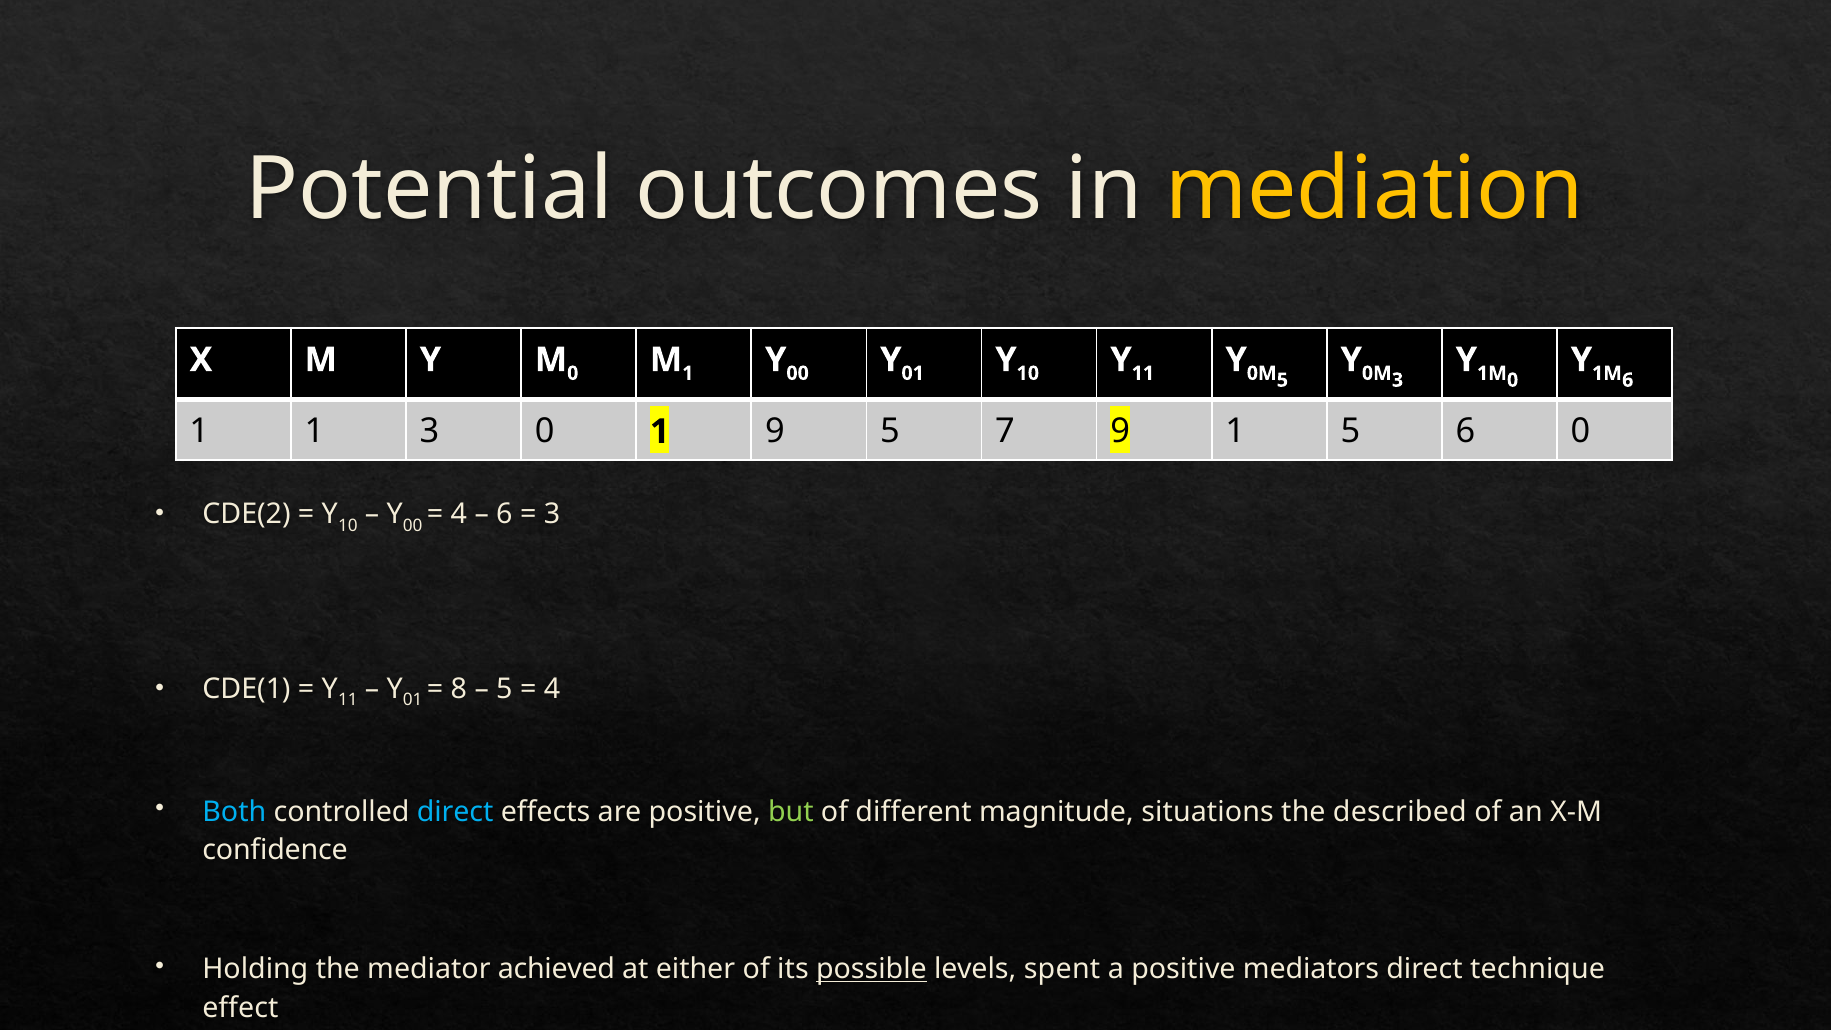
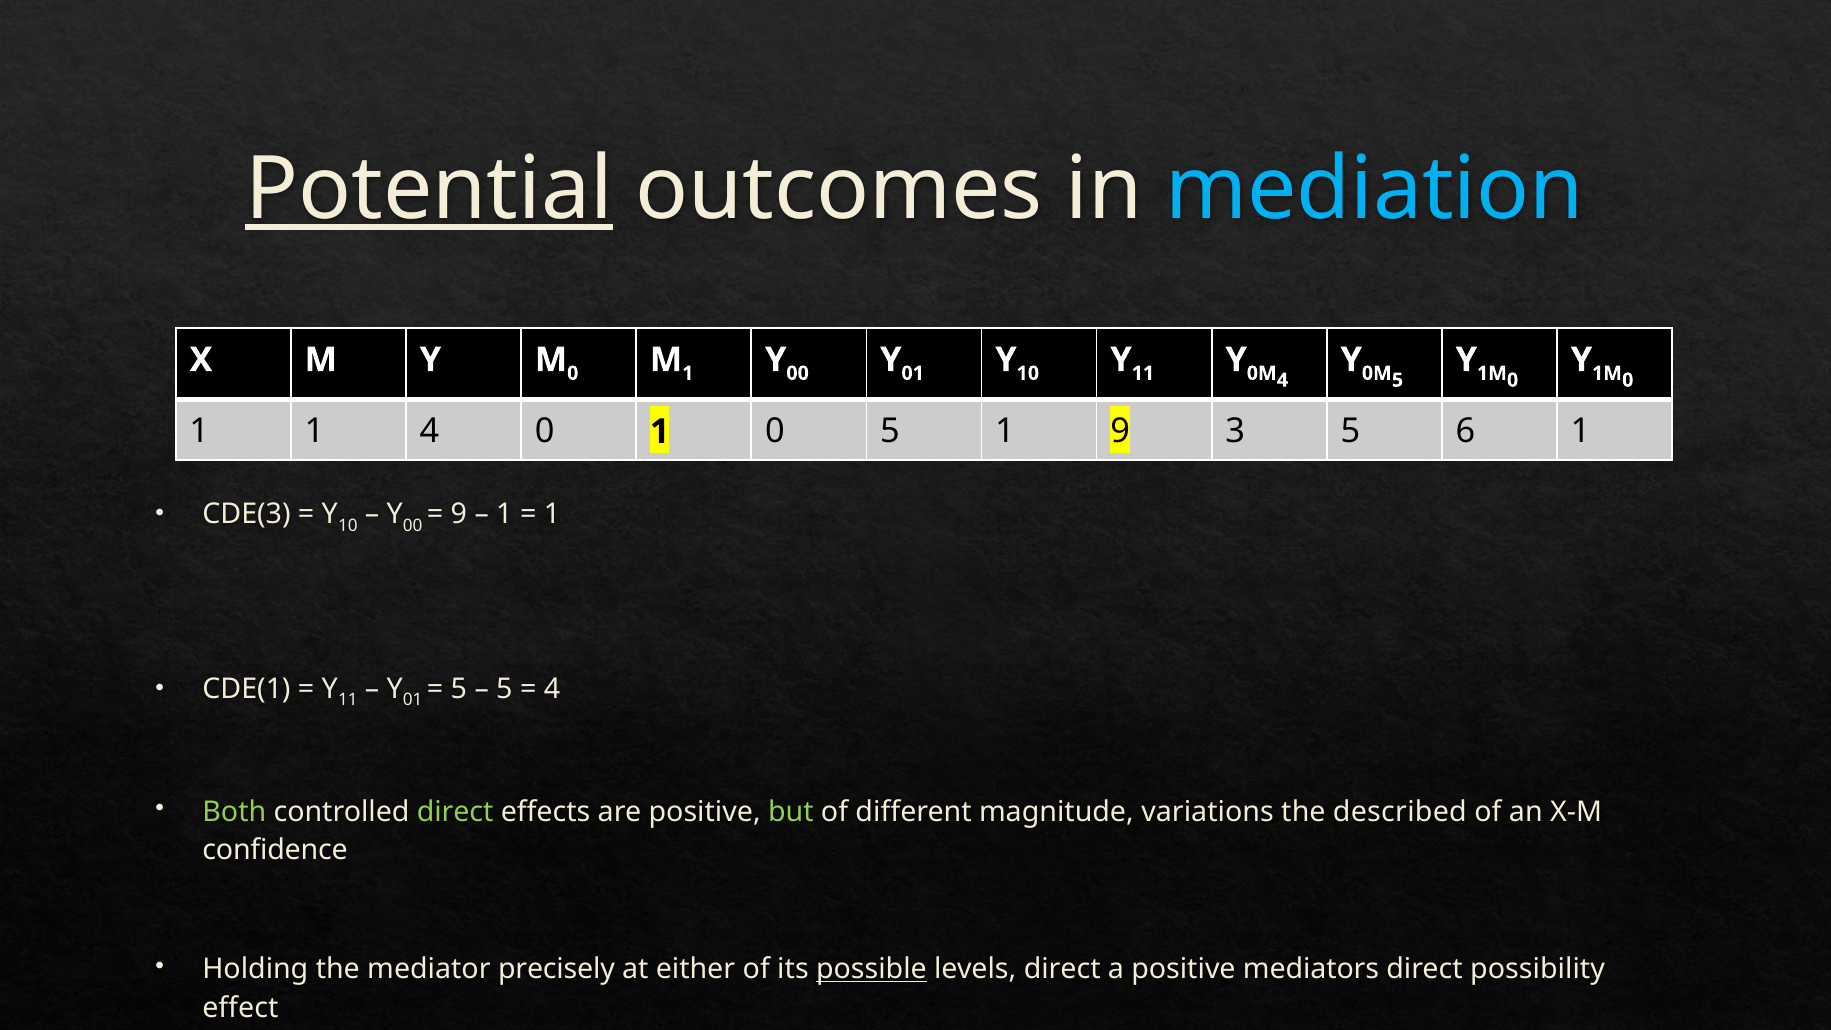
Potential underline: none -> present
mediation colour: yellow -> light blue
5 at (1282, 380): 5 -> 4
3 at (1398, 380): 3 -> 5
6 at (1628, 380): 6 -> 0
1 3: 3 -> 4
1 9: 9 -> 0
5 7: 7 -> 1
9 1: 1 -> 3
6 0: 0 -> 1
CDE(2: CDE(2 -> CDE(3
4 at (459, 514): 4 -> 9
6 at (504, 514): 6 -> 1
3 at (552, 514): 3 -> 1
8 at (459, 689): 8 -> 5
Both colour: light blue -> light green
direct at (455, 812) colour: light blue -> light green
situations: situations -> variations
achieved: achieved -> precisely
levels spent: spent -> direct
technique: technique -> possibility
